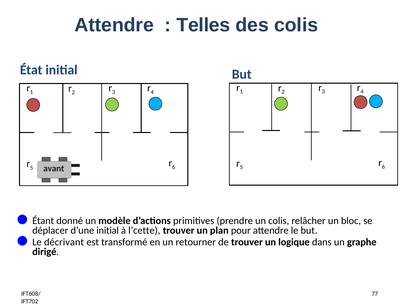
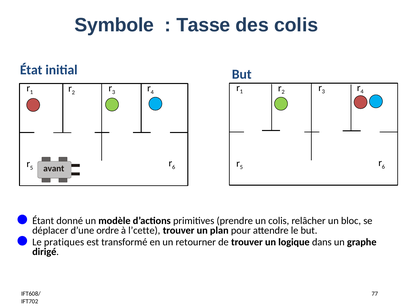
Attendre at (114, 25): Attendre -> Symbole
Telles: Telles -> Tasse
d’une initial: initial -> ordre
décrivant: décrivant -> pratiques
